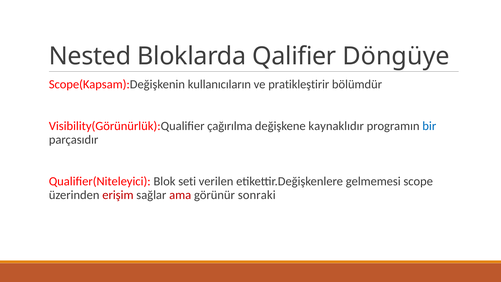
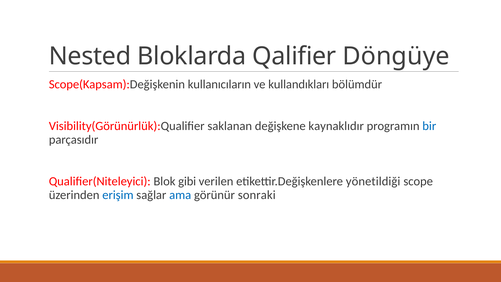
pratikleştirir: pratikleştirir -> kullandıkları
çağırılma: çağırılma -> saklanan
seti: seti -> gibi
gelmemesi: gelmemesi -> yönetildiği
erişim colour: red -> blue
ama colour: red -> blue
